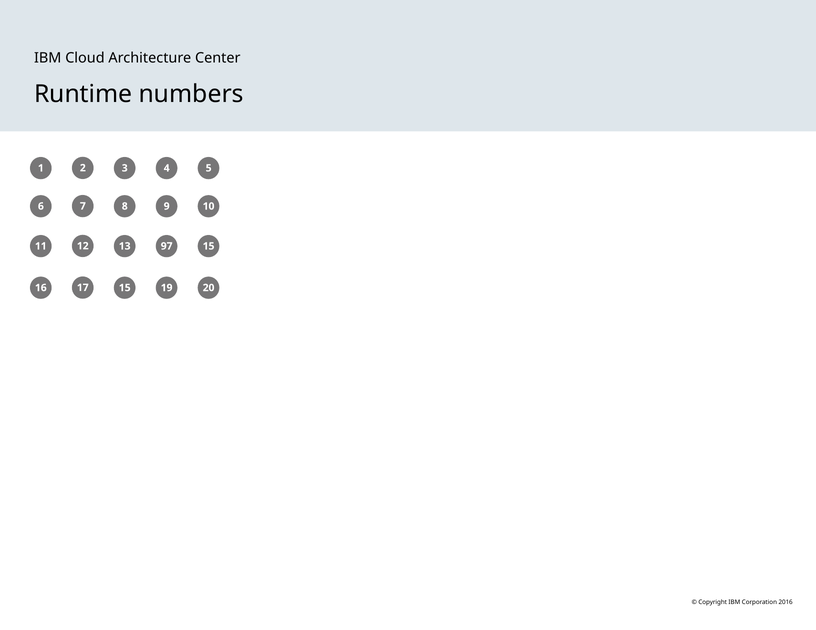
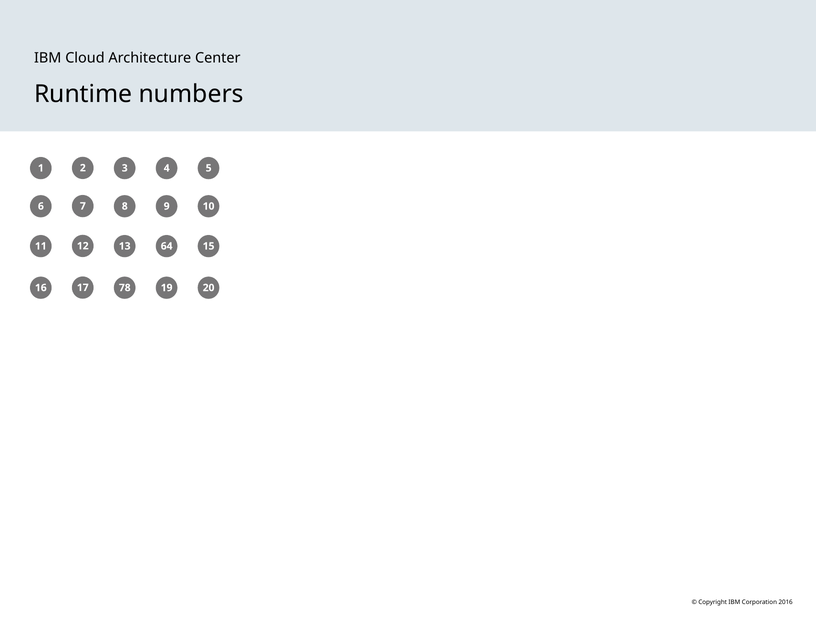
97: 97 -> 64
17 15: 15 -> 78
